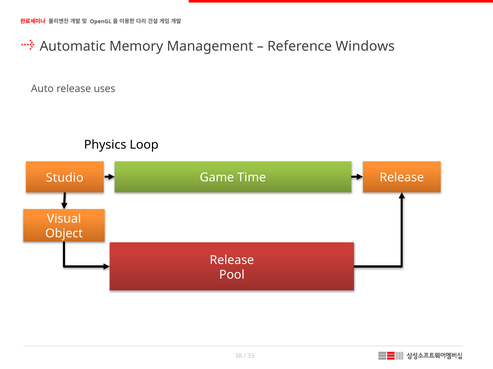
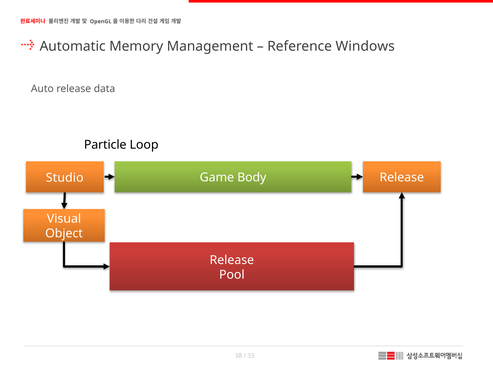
uses: uses -> data
Physics: Physics -> Particle
Time: Time -> Body
